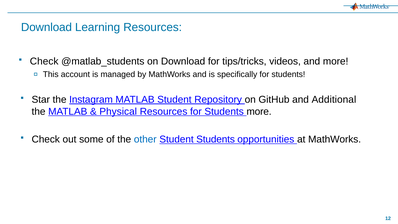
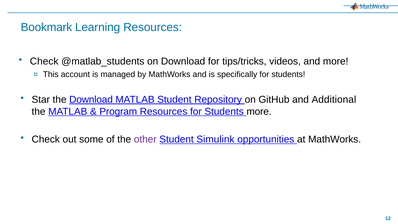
Download at (46, 27): Download -> Bookmark
the Instagram: Instagram -> Download
Physical: Physical -> Program
other colour: blue -> purple
Student Students: Students -> Simulink
